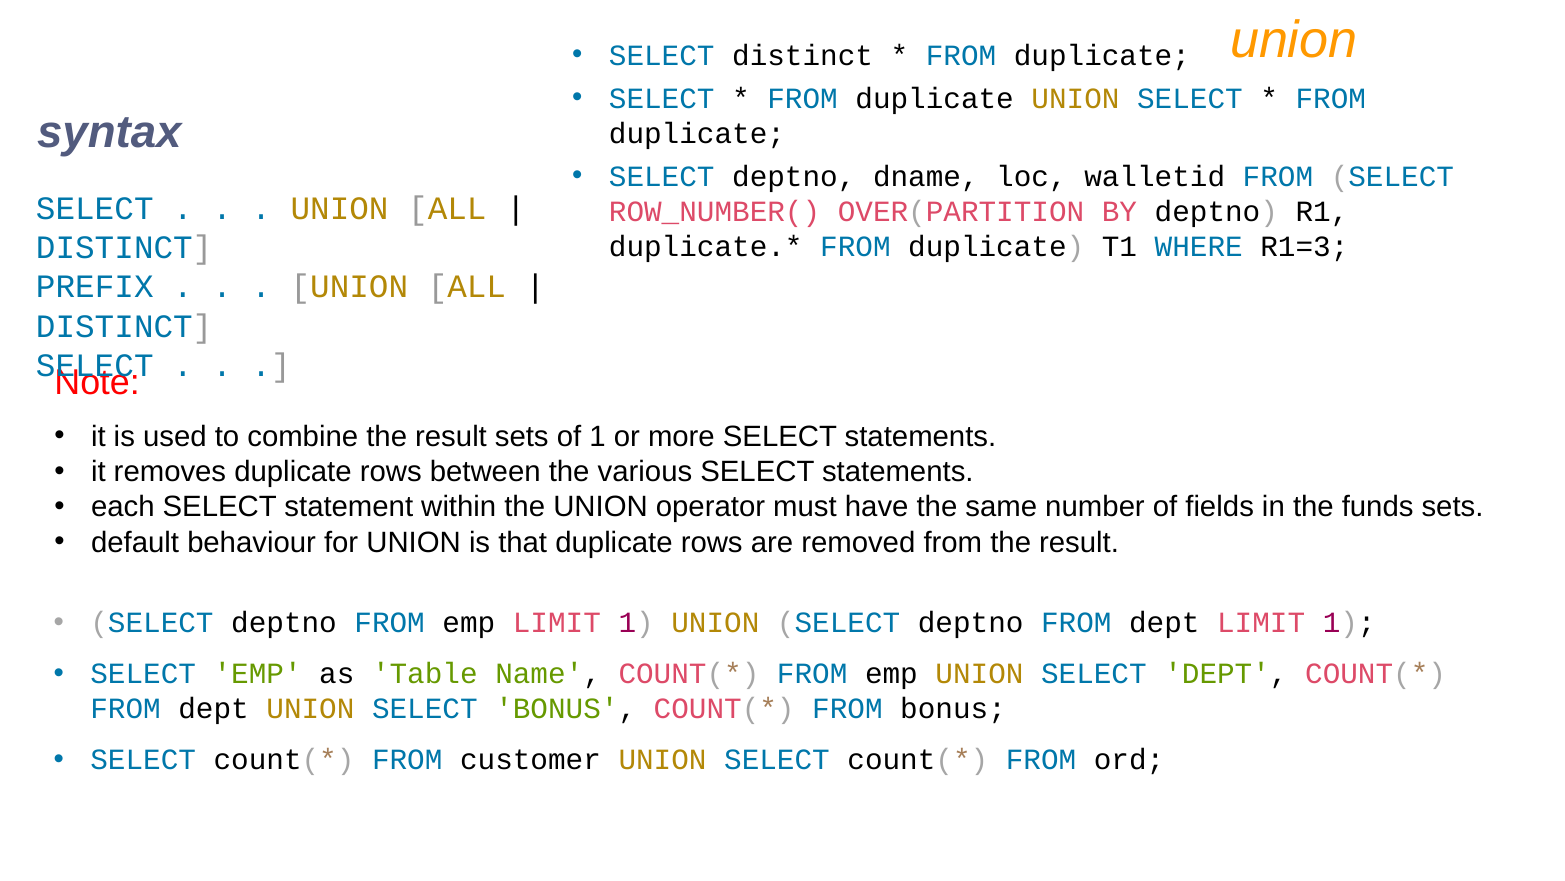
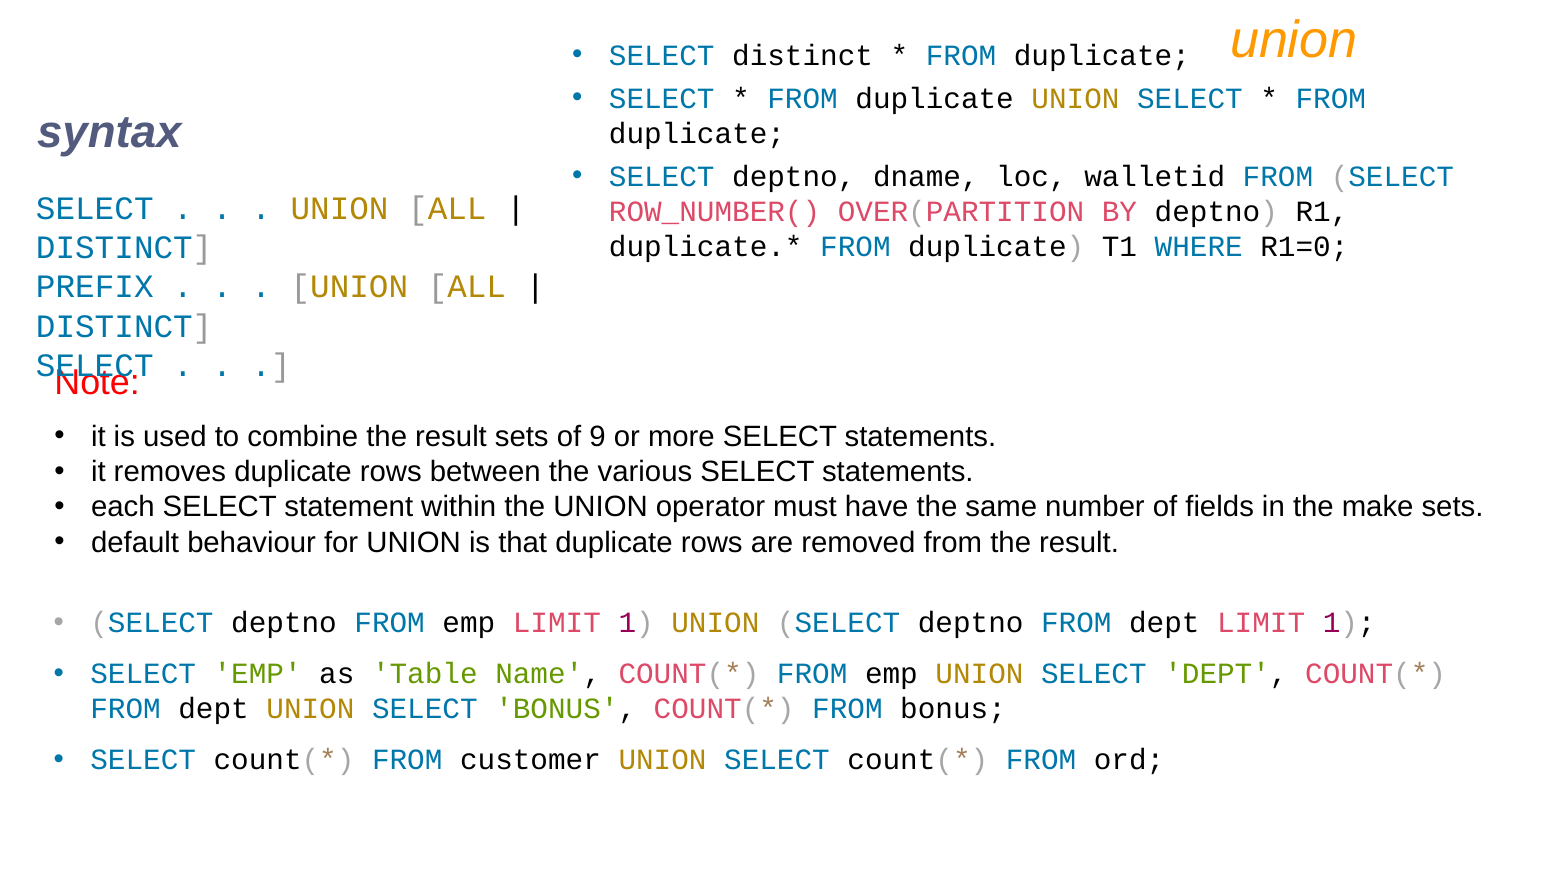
R1=3: R1=3 -> R1=0
of 1: 1 -> 9
funds: funds -> make
